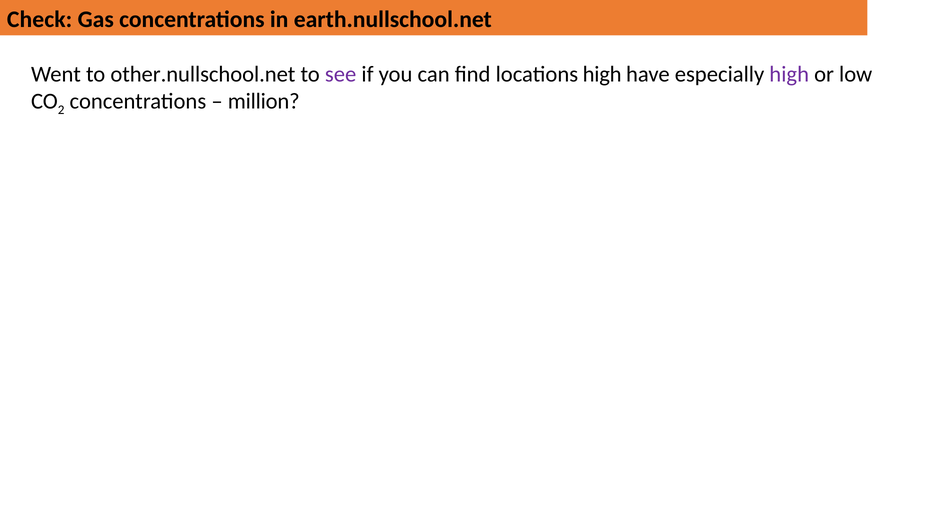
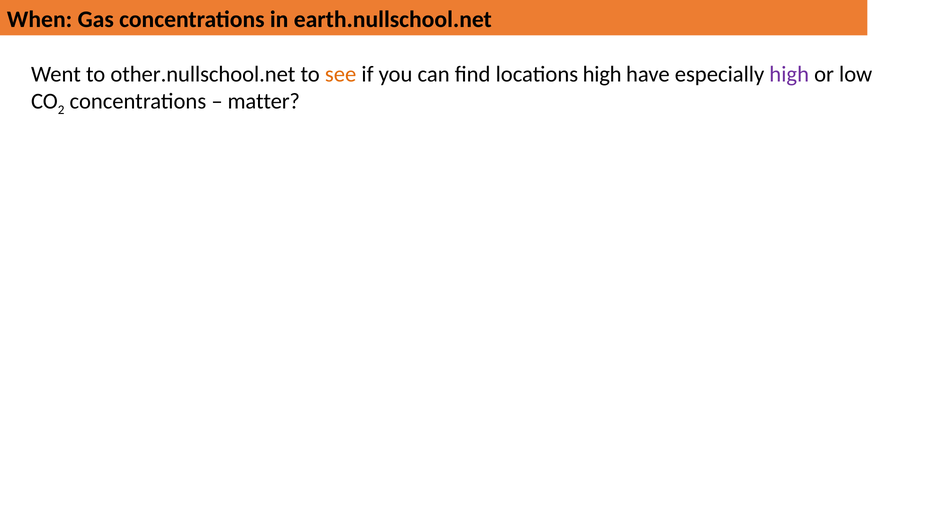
Check: Check -> When
see colour: purple -> orange
million: million -> matter
